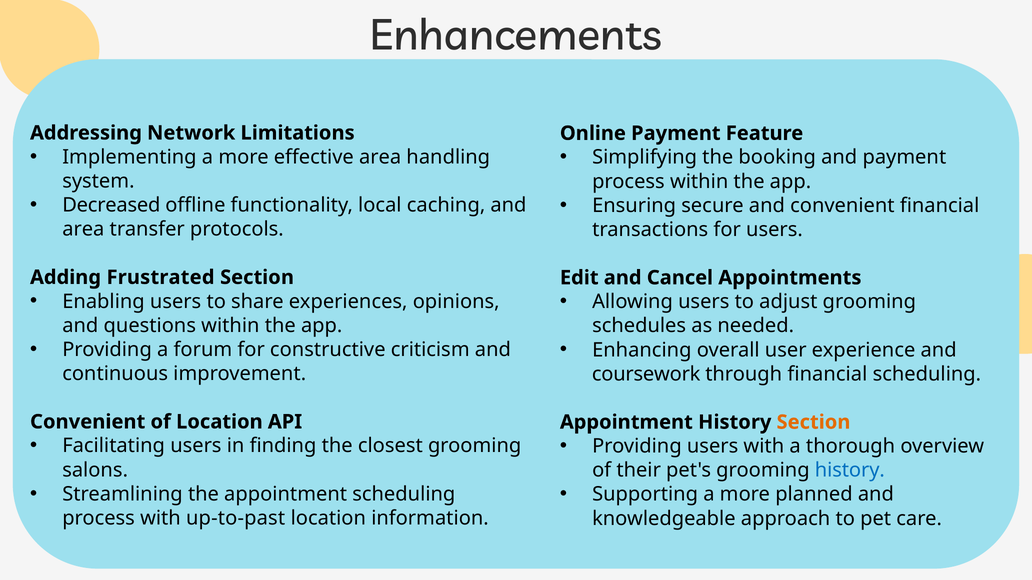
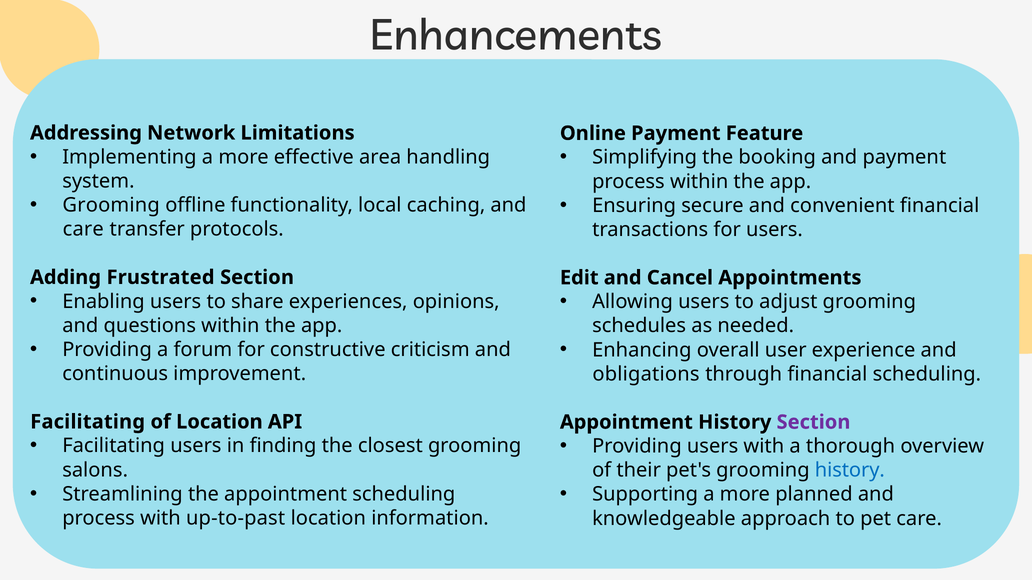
Decreased at (111, 205): Decreased -> Grooming
area at (83, 229): area -> care
coursework: coursework -> obligations
Convenient at (88, 422): Convenient -> Facilitating
Section at (813, 423) colour: orange -> purple
